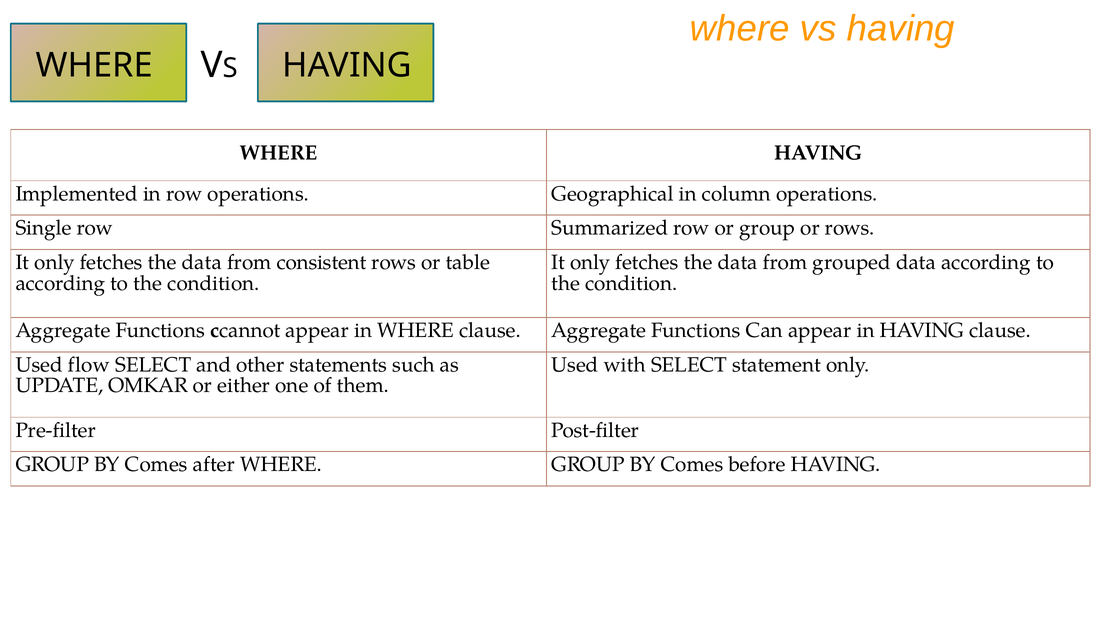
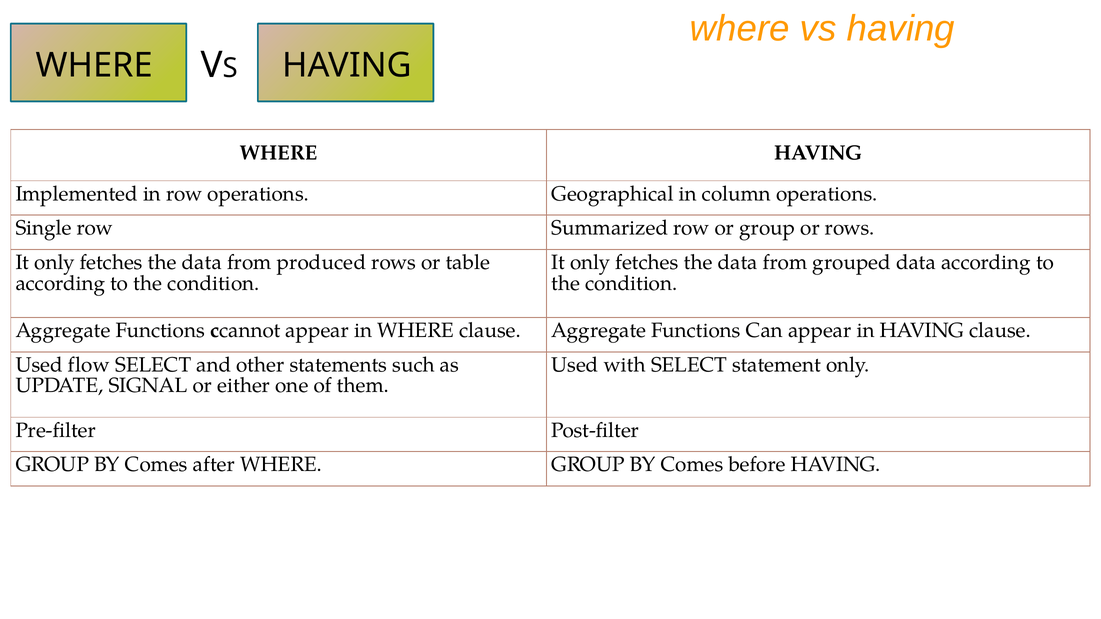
consistent: consistent -> produced
OMKAR: OMKAR -> SIGNAL
